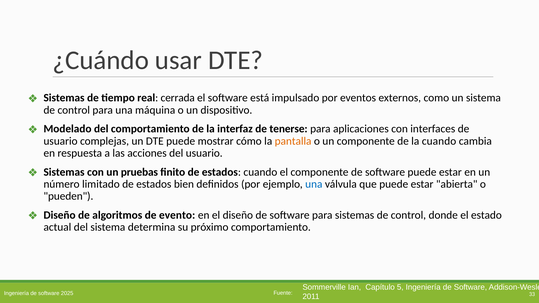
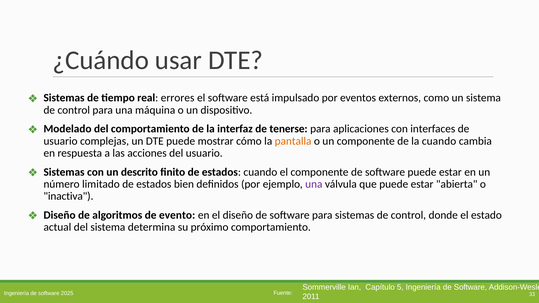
cerrada: cerrada -> errores
pruebas: pruebas -> descrito
una at (314, 184) colour: blue -> purple
pueden: pueden -> inactiva
